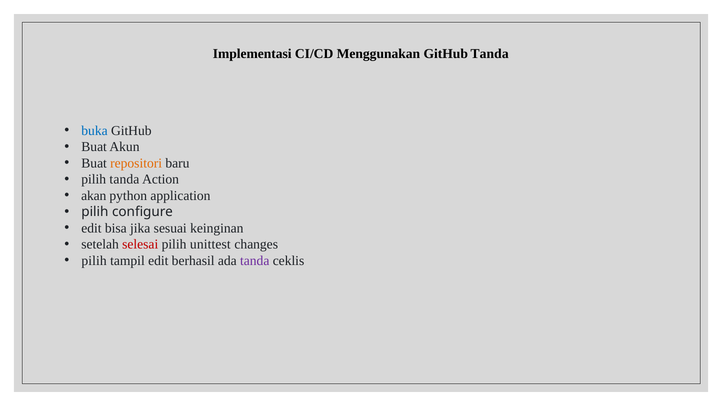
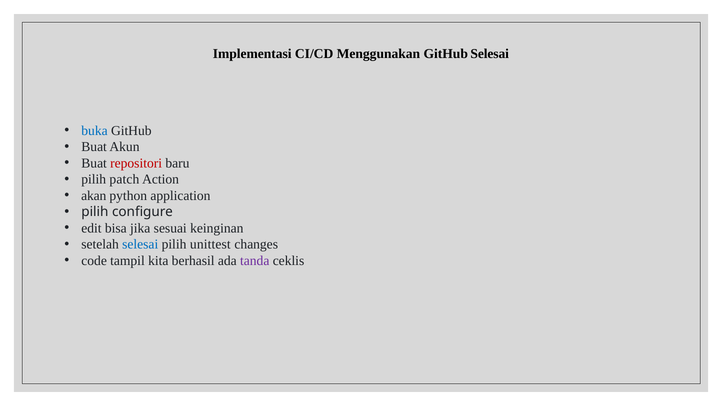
GitHub Tanda: Tanda -> Selesai
repositori colour: orange -> red
pilih tanda: tanda -> patch
selesai at (140, 244) colour: red -> blue
pilih at (94, 261): pilih -> code
tampil edit: edit -> kita
